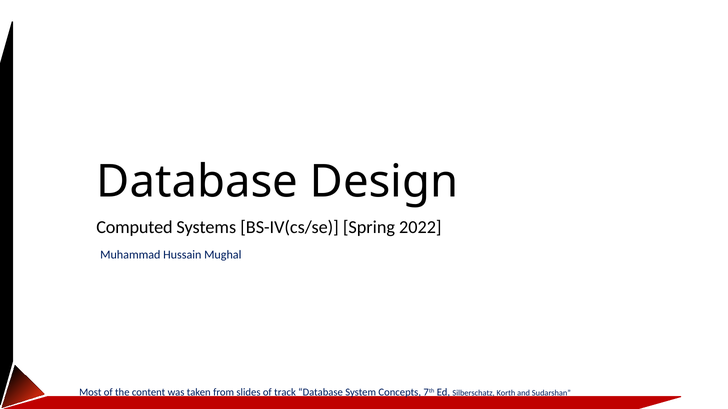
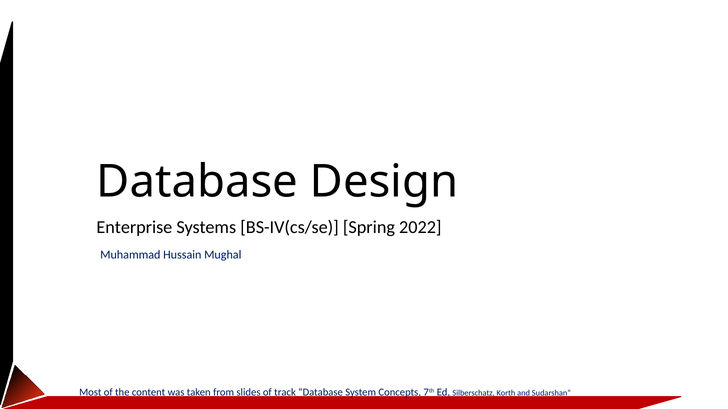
Computed: Computed -> Enterprise
